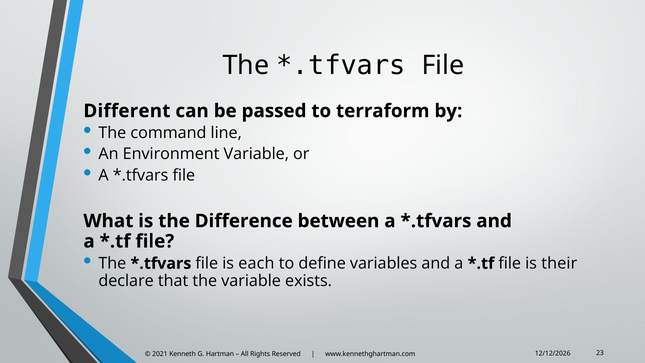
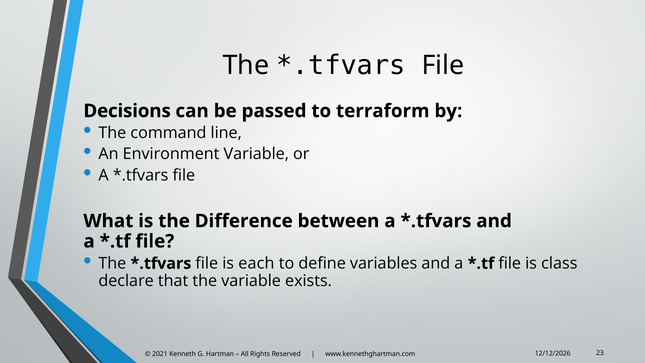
Different: Different -> Decisions
their: their -> class
